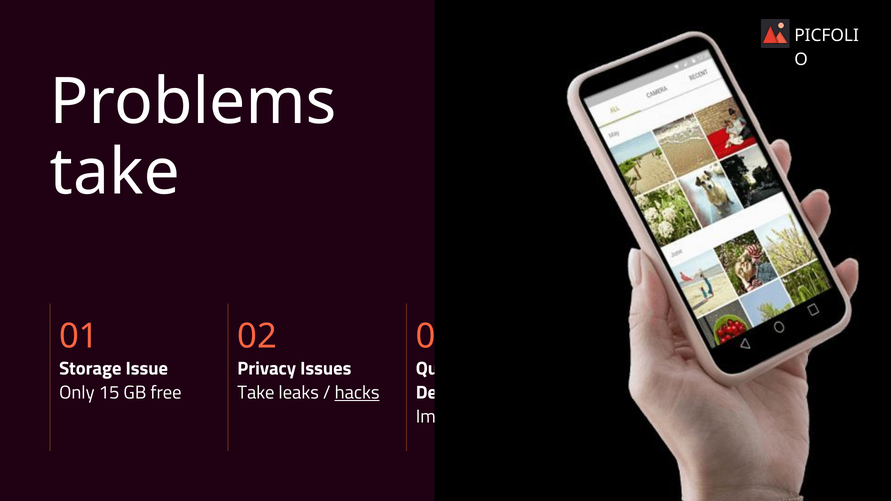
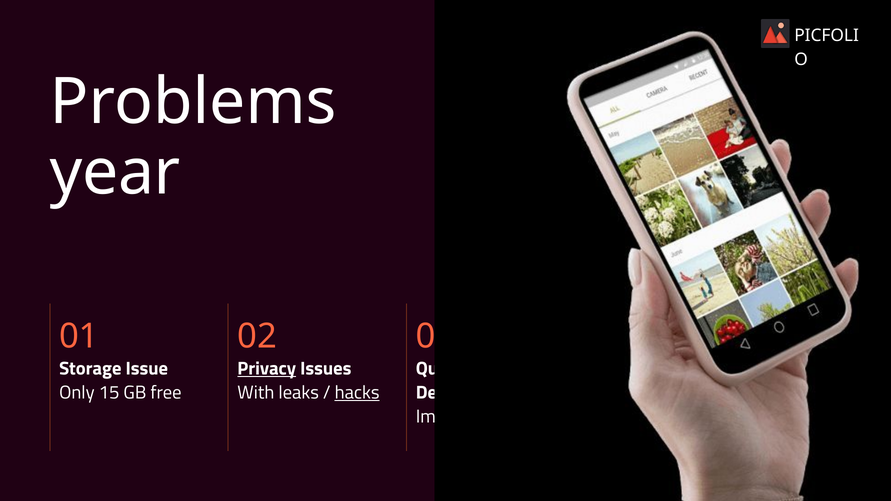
take at (115, 173): take -> year
Privacy underline: none -> present
Take at (256, 393): Take -> With
